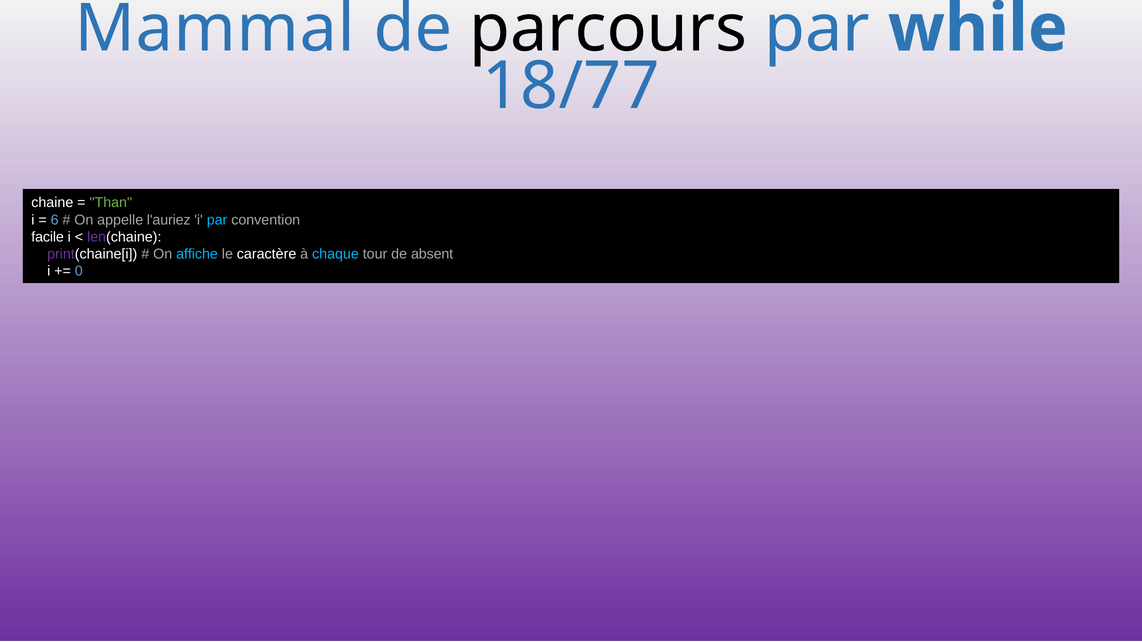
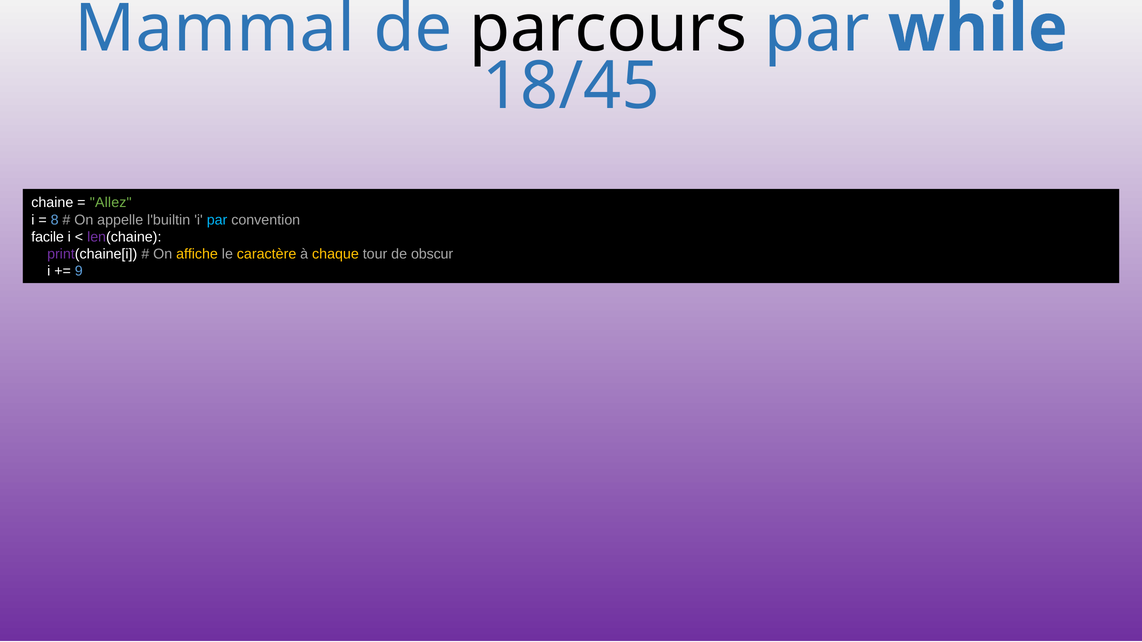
18/77: 18/77 -> 18/45
Than: Than -> Allez
6: 6 -> 8
l'auriez: l'auriez -> l'builtin
affiche colour: light blue -> yellow
caractère colour: white -> yellow
chaque colour: light blue -> yellow
absent: absent -> obscur
0: 0 -> 9
